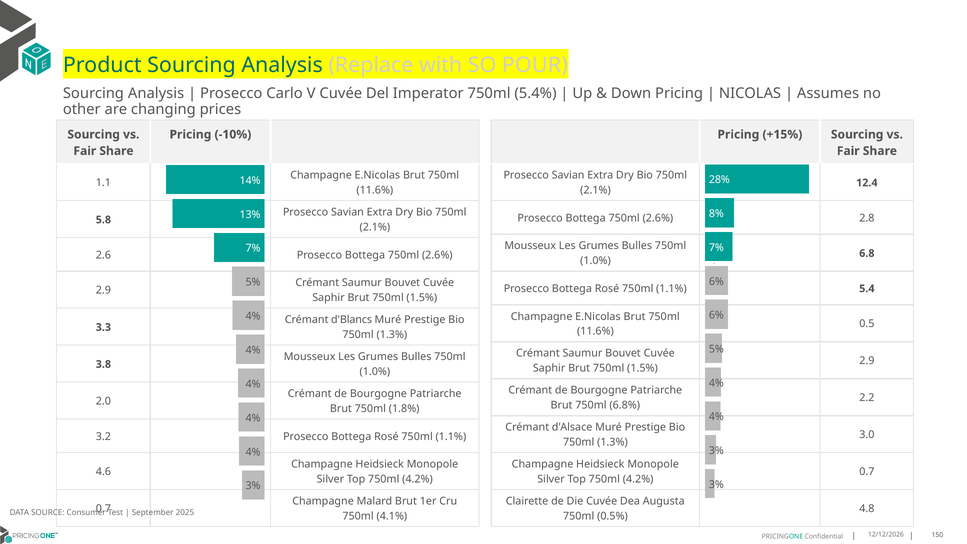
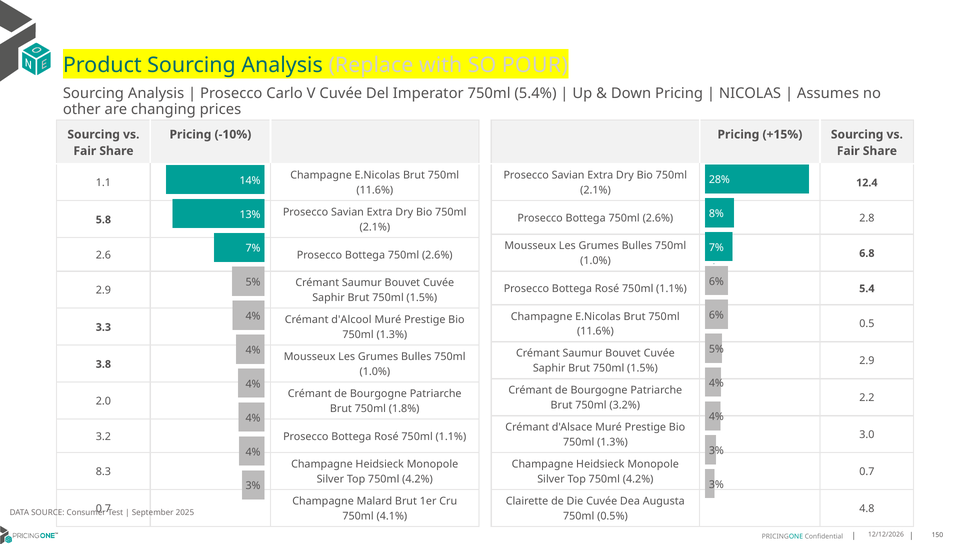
d'Blancs: d'Blancs -> d'Alcool
6.8%: 6.8% -> 3.2%
4.6: 4.6 -> 8.3
